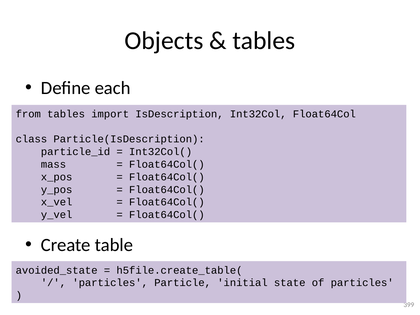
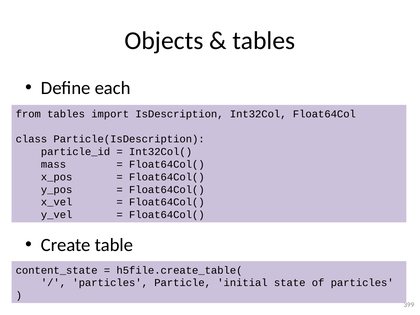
avoided_state: avoided_state -> content_state
